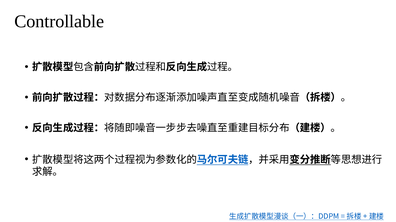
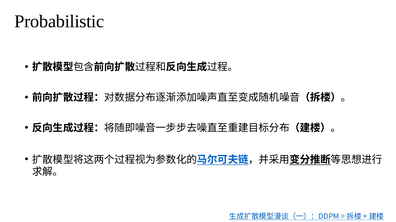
Controllable: Controllable -> Probabilistic
